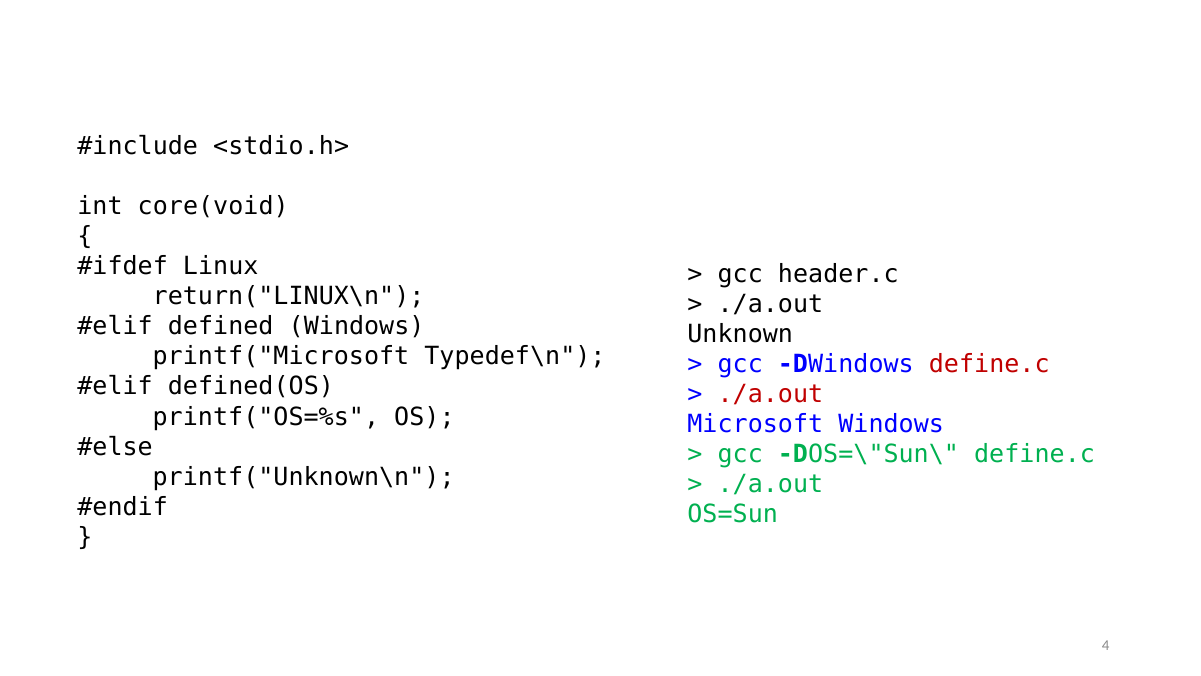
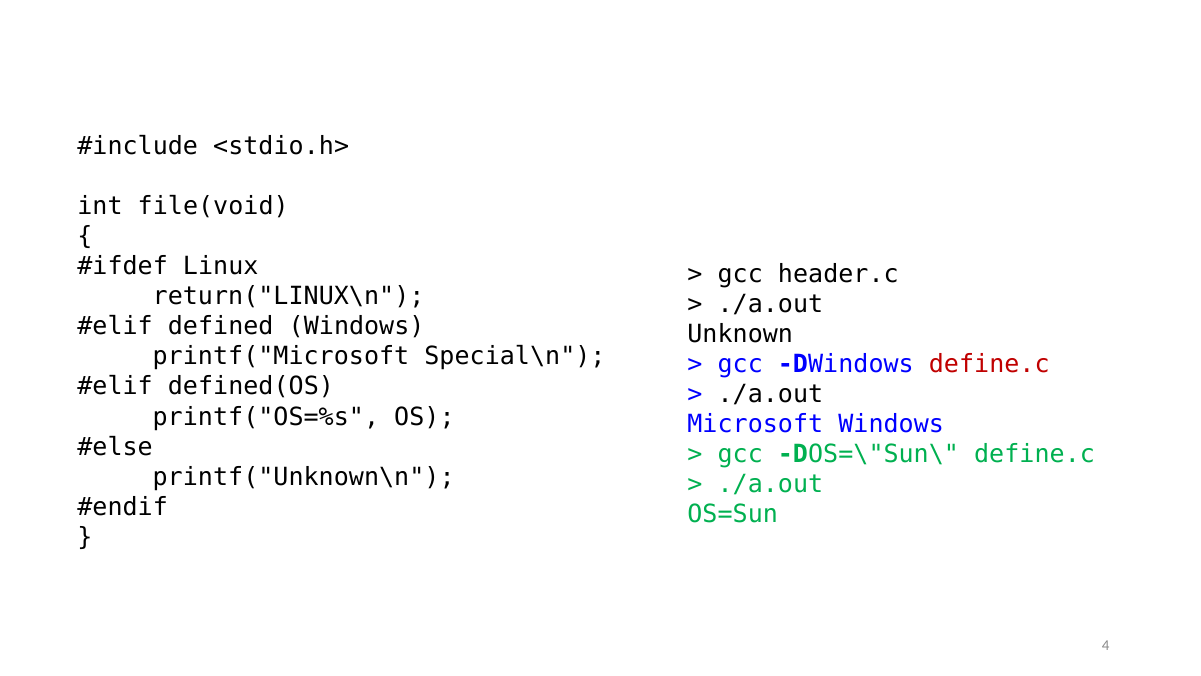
core(void: core(void -> file(void
Typedef\n: Typedef\n -> Special\n
./a.out at (770, 394) colour: red -> black
